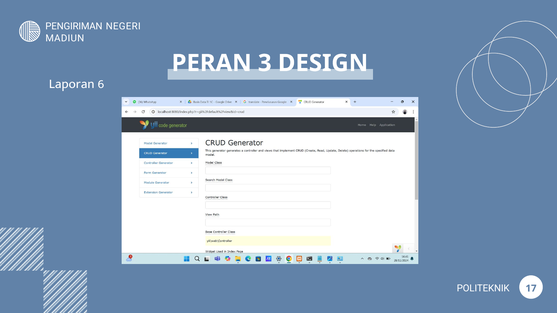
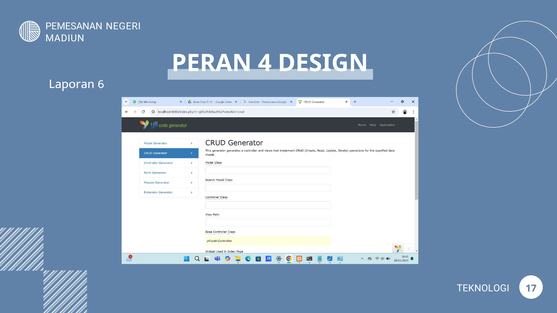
PENGIRIMAN: PENGIRIMAN -> PEMESANAN
3: 3 -> 4
POLITEKNIK: POLITEKNIK -> TEKNOLOGI
